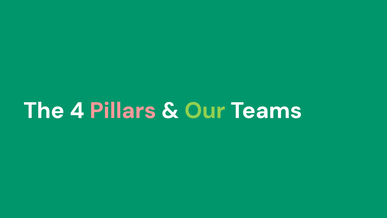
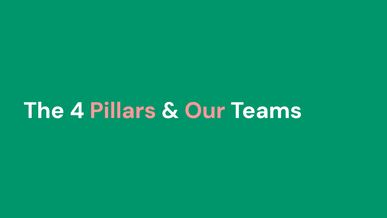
Our colour: light green -> pink
